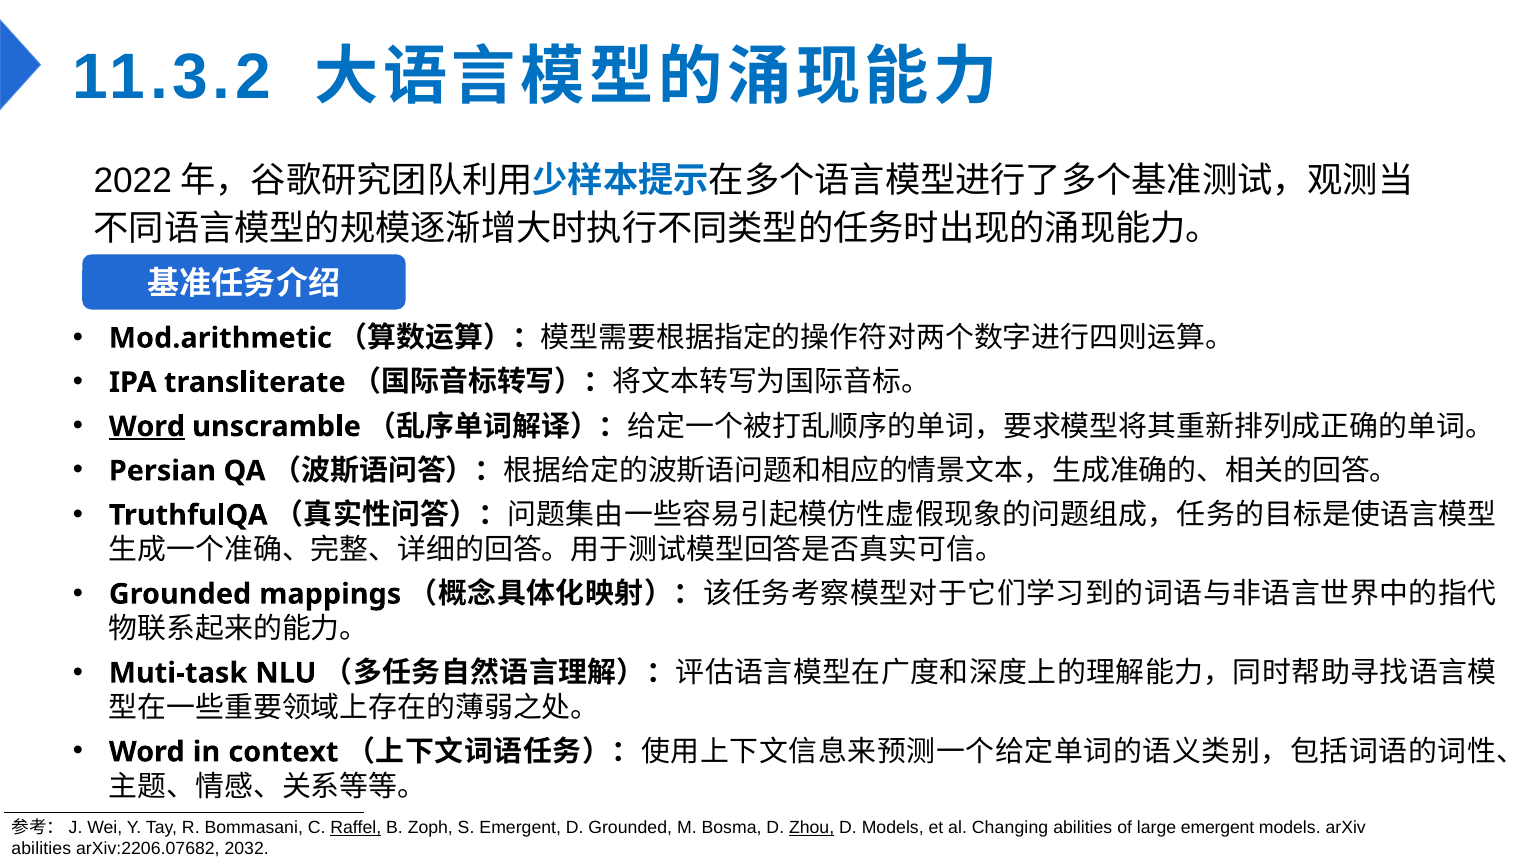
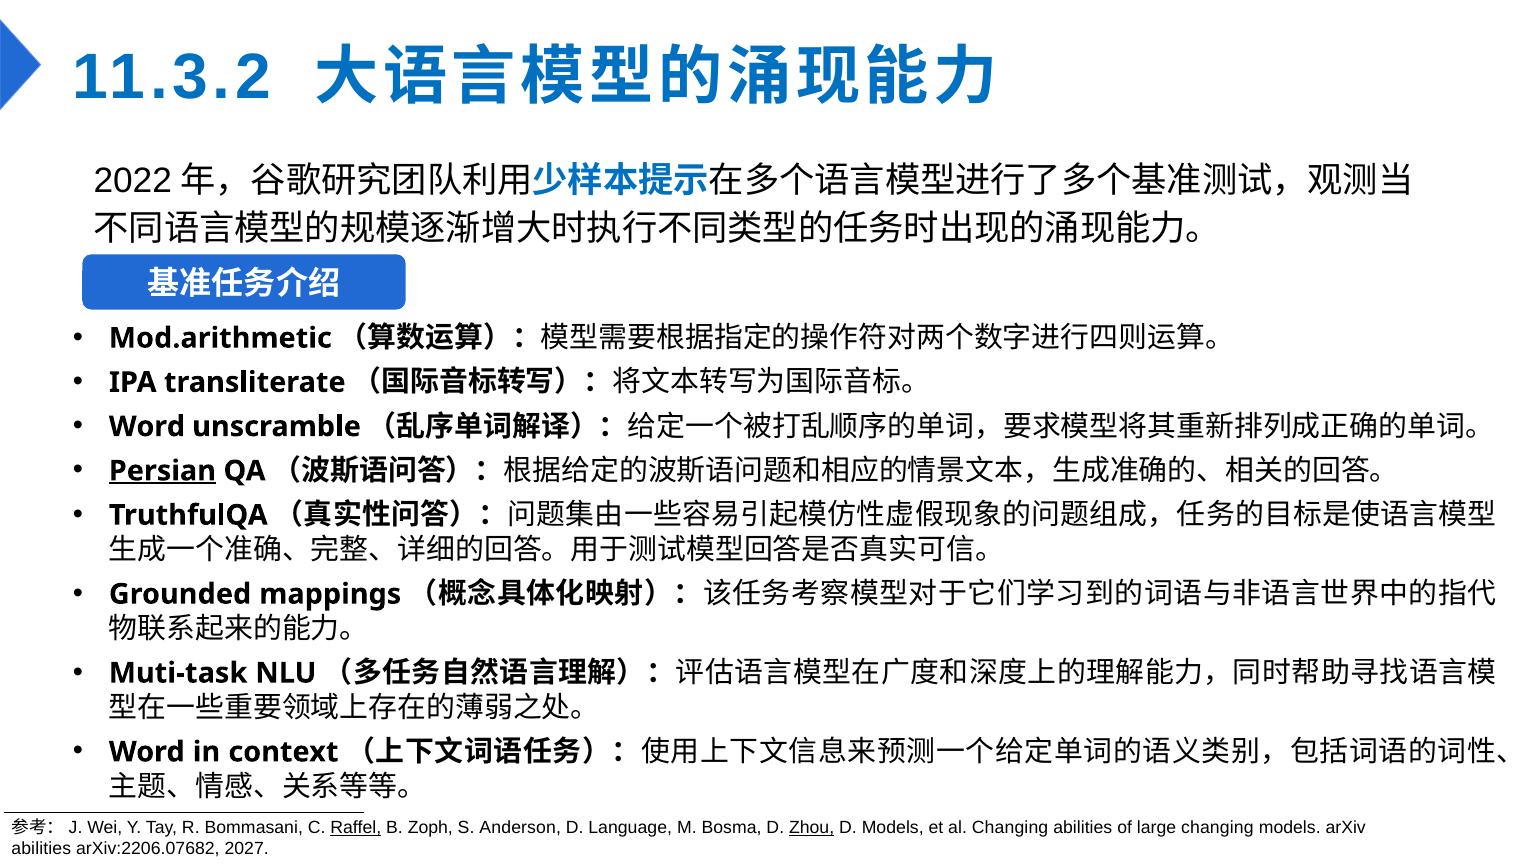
Word at (147, 427) underline: present -> none
Persian underline: none -> present
S Emergent: Emergent -> Anderson
D Grounded: Grounded -> Language
large emergent: emergent -> changing
2032: 2032 -> 2027
